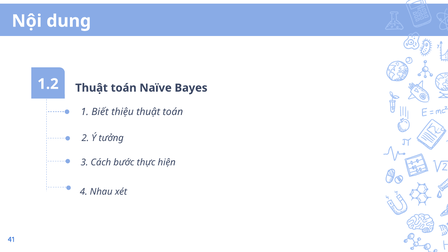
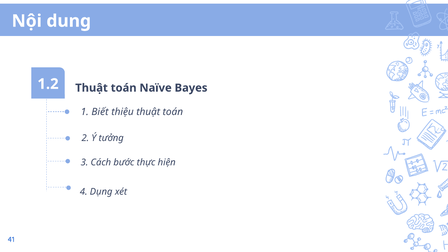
4 Nhau: Nhau -> Dụng
